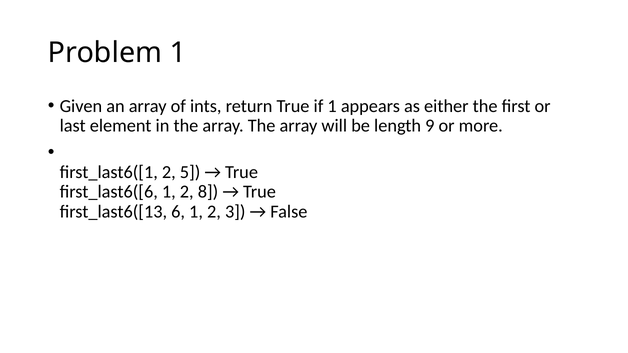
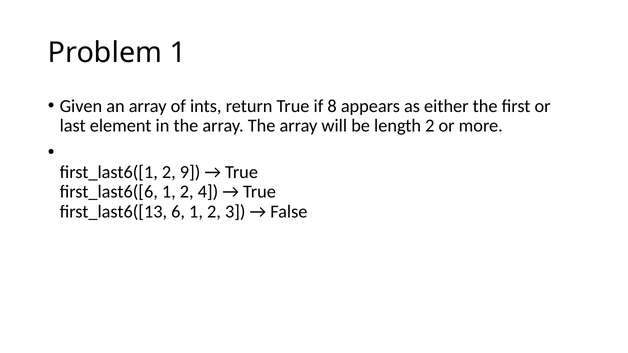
if 1: 1 -> 8
length 9: 9 -> 2
5: 5 -> 9
8: 8 -> 4
